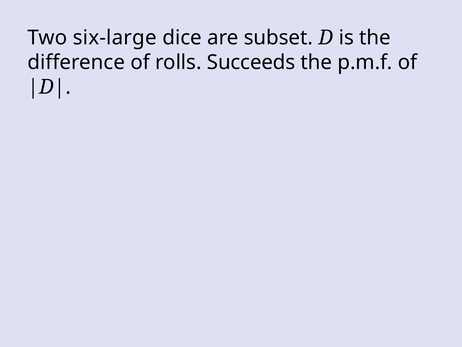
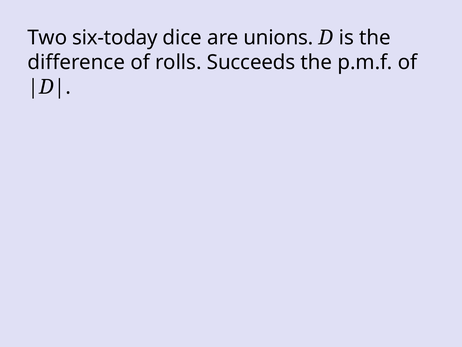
six-large: six-large -> six-today
subset: subset -> unions
